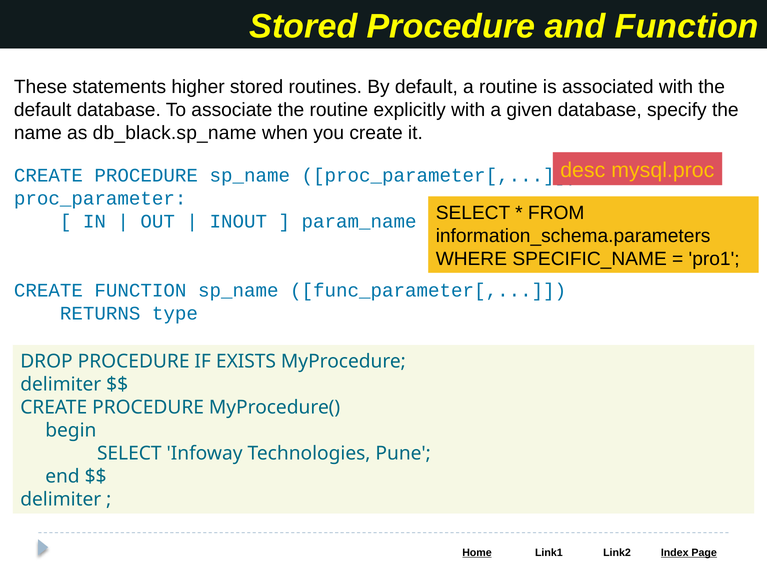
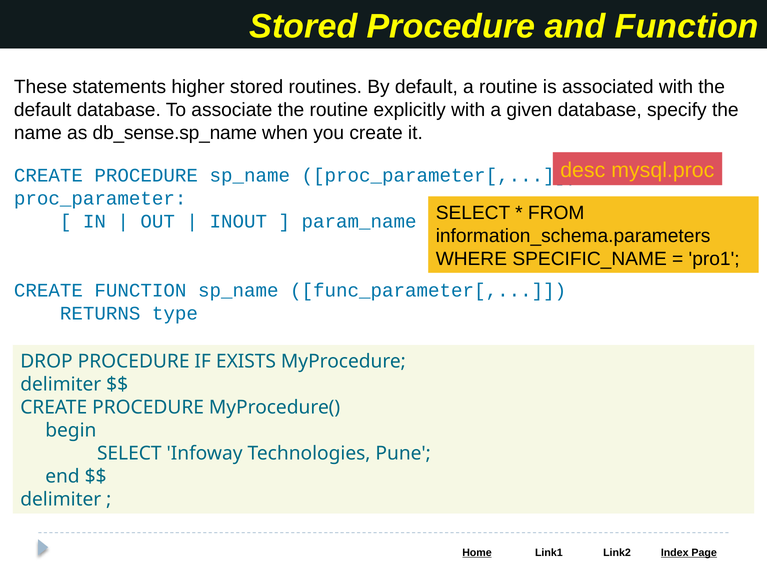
db_black.sp_name: db_black.sp_name -> db_sense.sp_name
